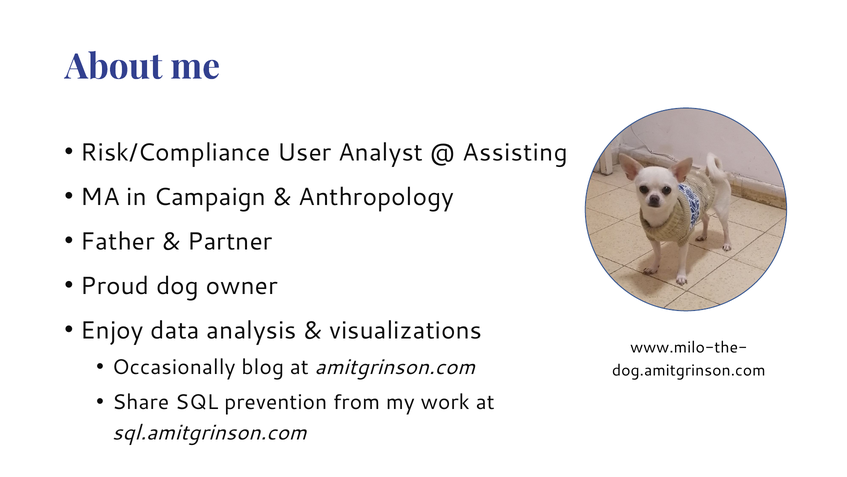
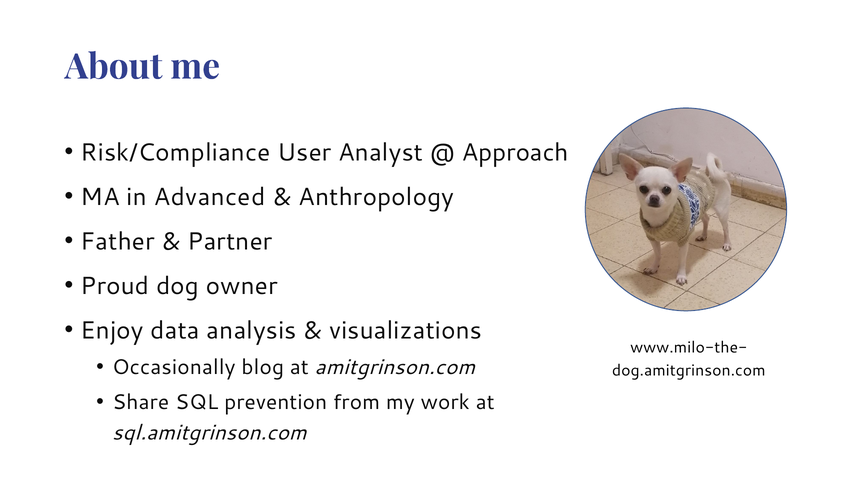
Assisting: Assisting -> Approach
Campaign: Campaign -> Advanced
